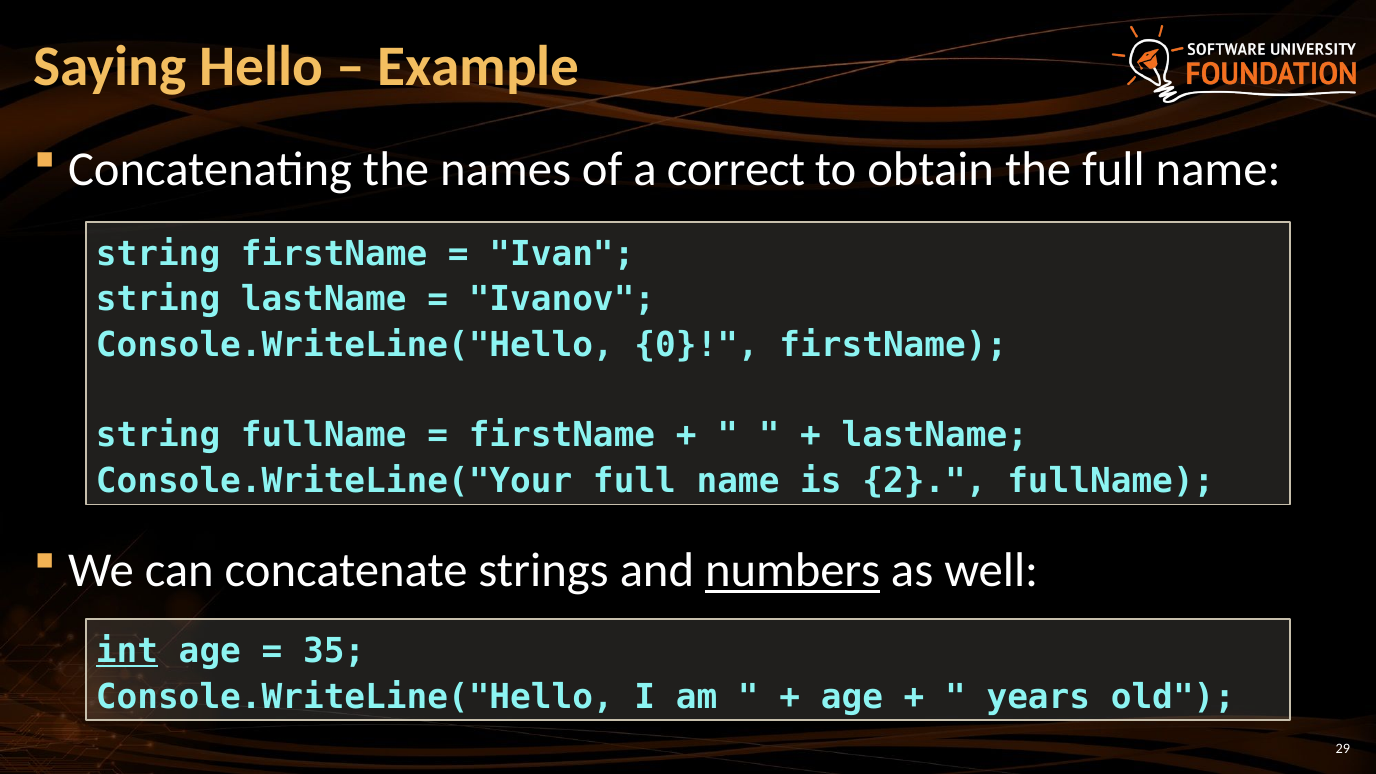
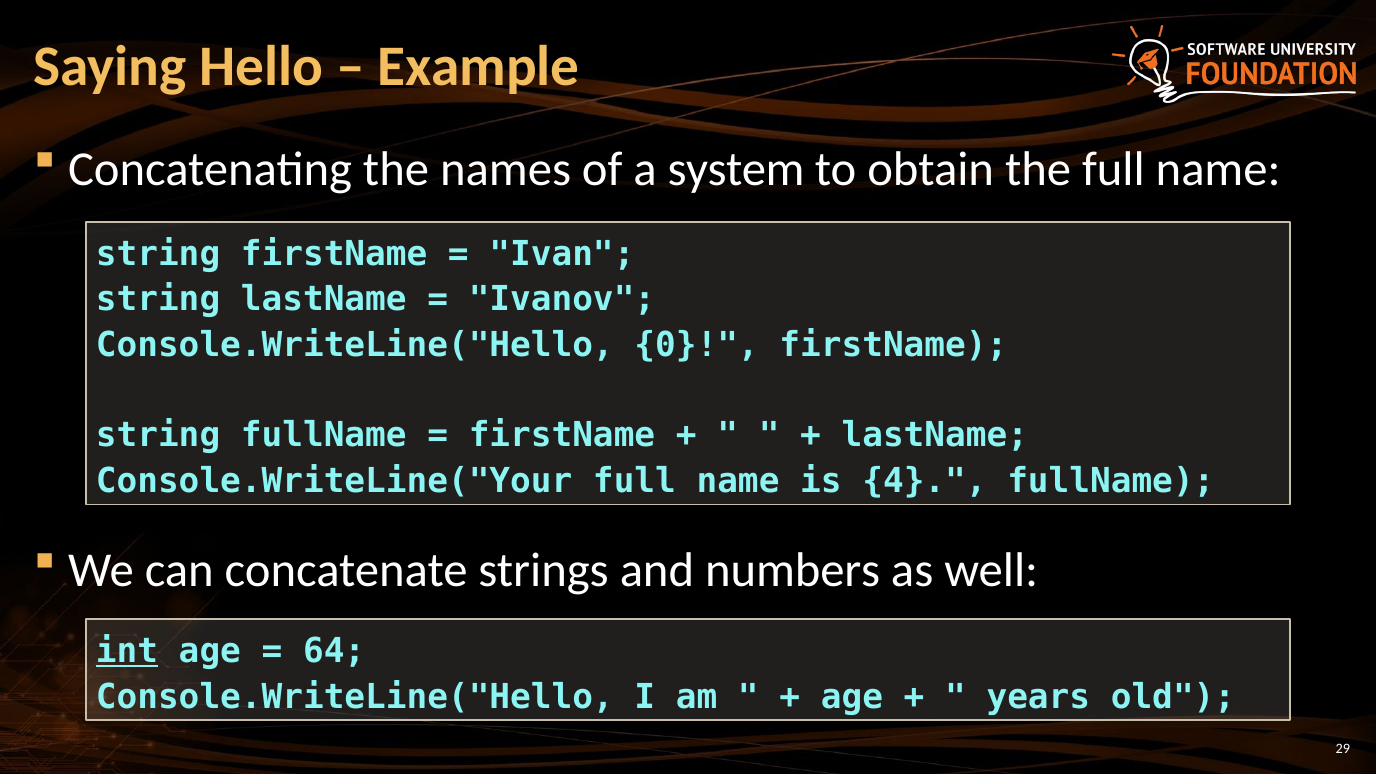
correct: correct -> system
2: 2 -> 4
numbers underline: present -> none
35: 35 -> 64
